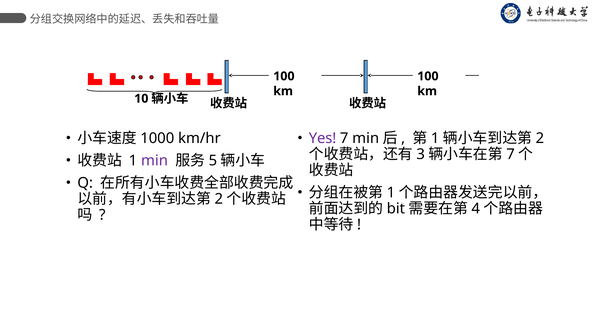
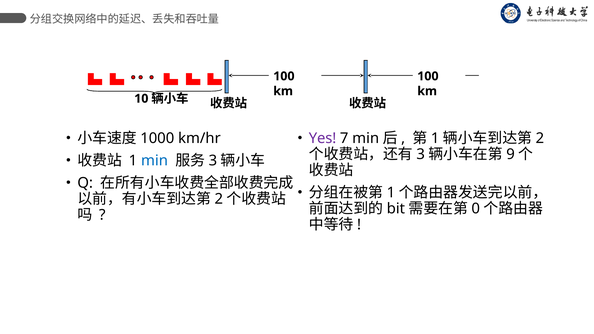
7 at (510, 154): 7 -> 9
min at (155, 161) colour: purple -> blue
5 at (213, 161): 5 -> 3
4: 4 -> 0
